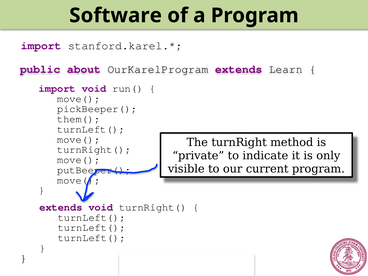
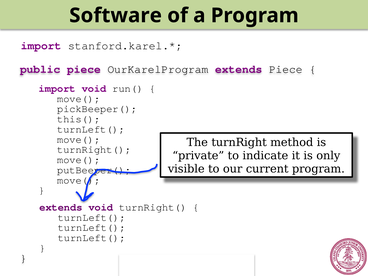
public about: about -> piece
extends Learn: Learn -> Piece
them(: them( -> this(
